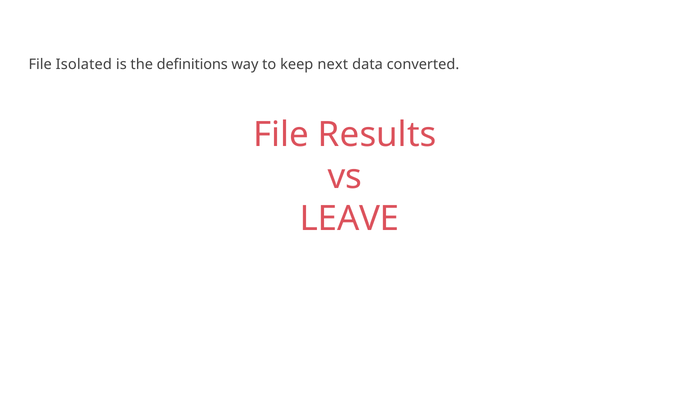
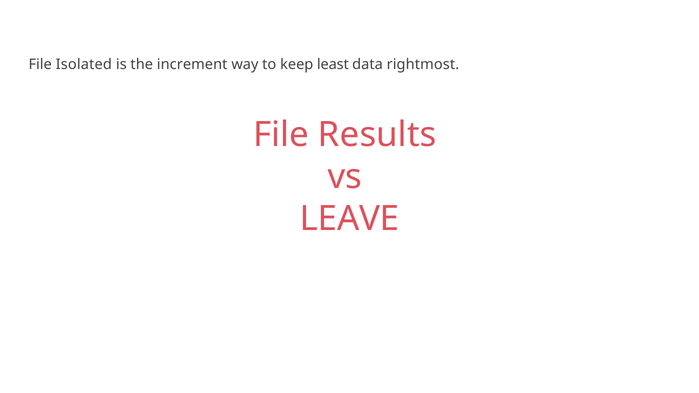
definitions: definitions -> increment
next: next -> least
converted: converted -> rightmost
